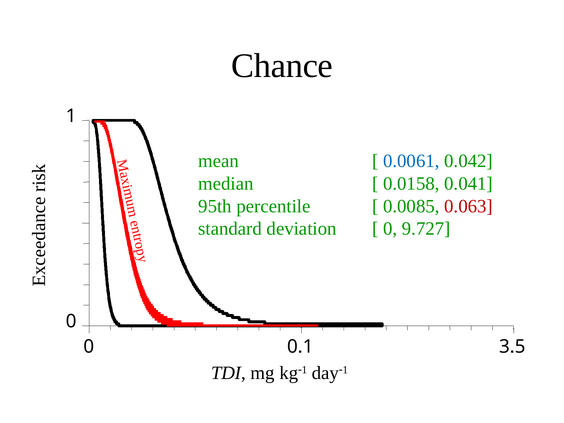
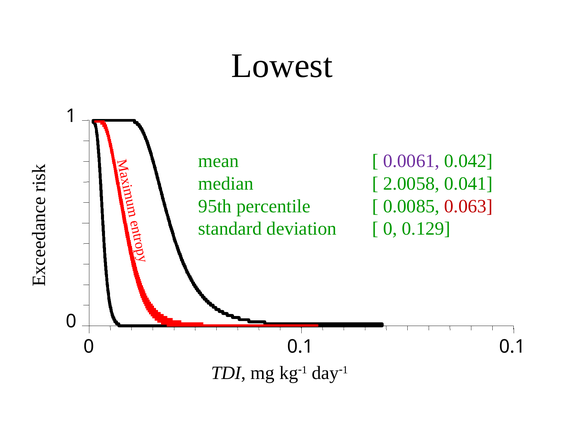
Chance: Chance -> Lowest
0.0061 colour: blue -> purple
0.0158: 0.0158 -> 2.0058
9.727: 9.727 -> 0.129
0.1 3.5: 3.5 -> 0.1
